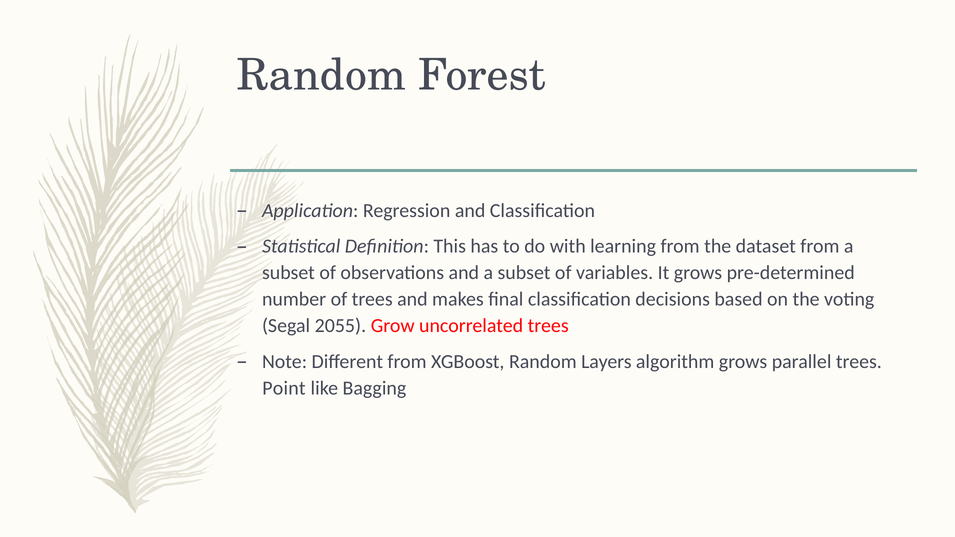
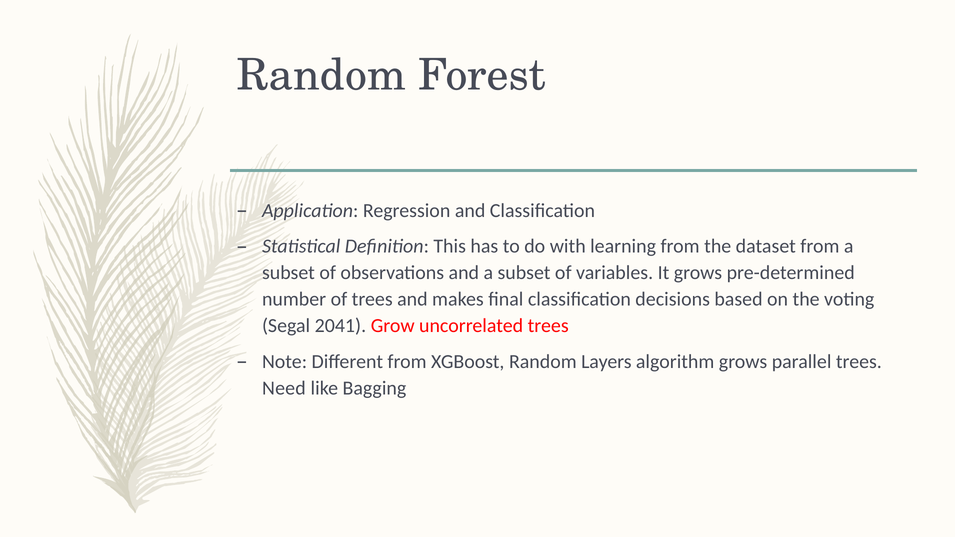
2055: 2055 -> 2041
Point: Point -> Need
